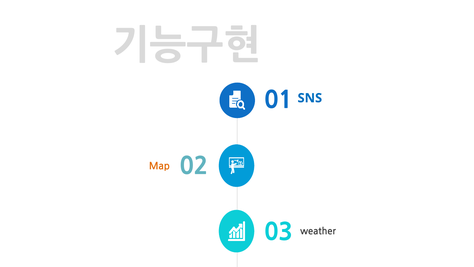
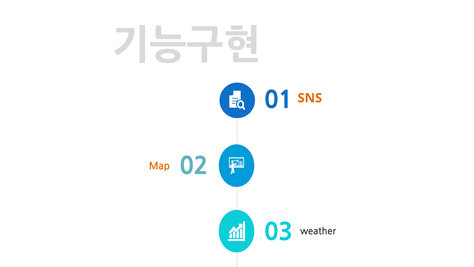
SNS colour: blue -> orange
